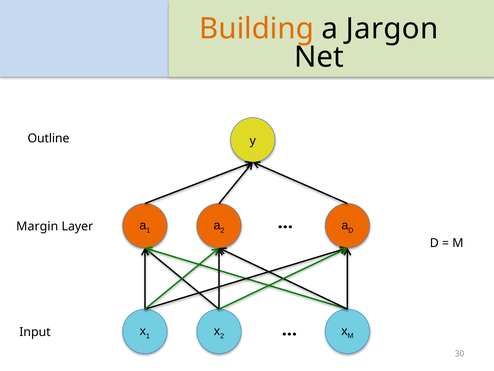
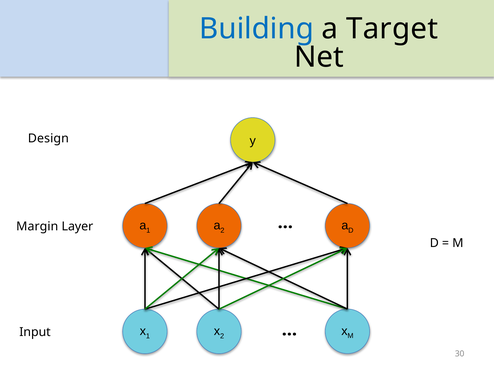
Building colour: orange -> blue
Jargon: Jargon -> Target
Outline: Outline -> Design
